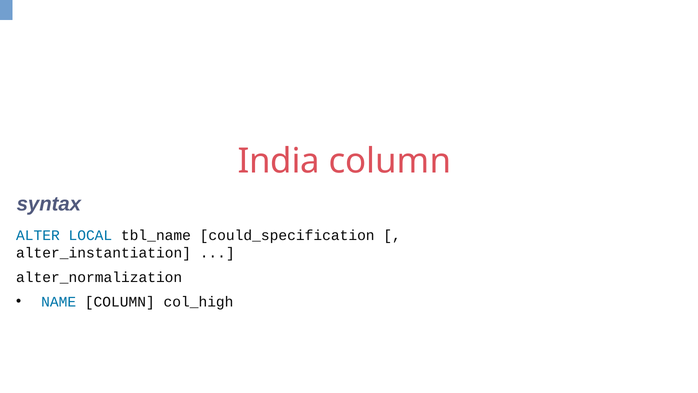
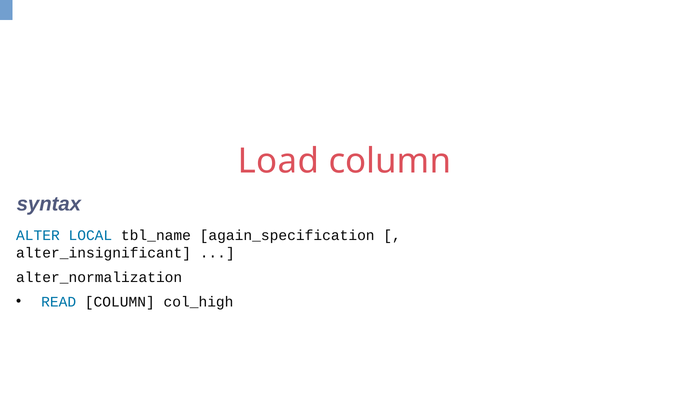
India: India -> Load
could_specification: could_specification -> again_specification
alter_instantiation: alter_instantiation -> alter_insignificant
NAME: NAME -> READ
